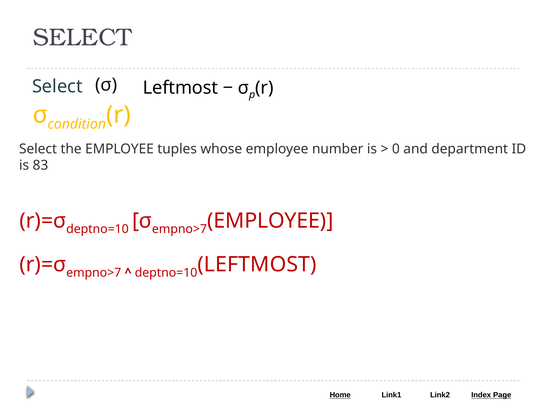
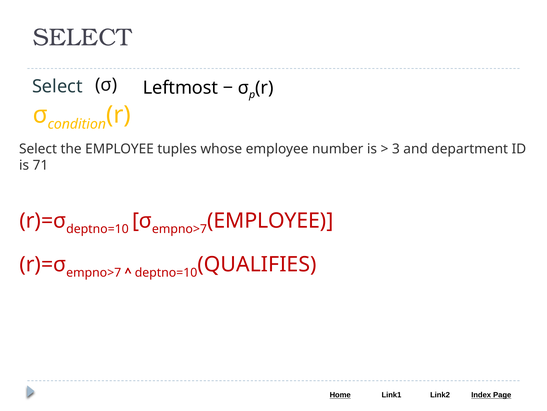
0: 0 -> 3
83: 83 -> 71
LEFTMOST at (257, 264): LEFTMOST -> QUALIFIES
